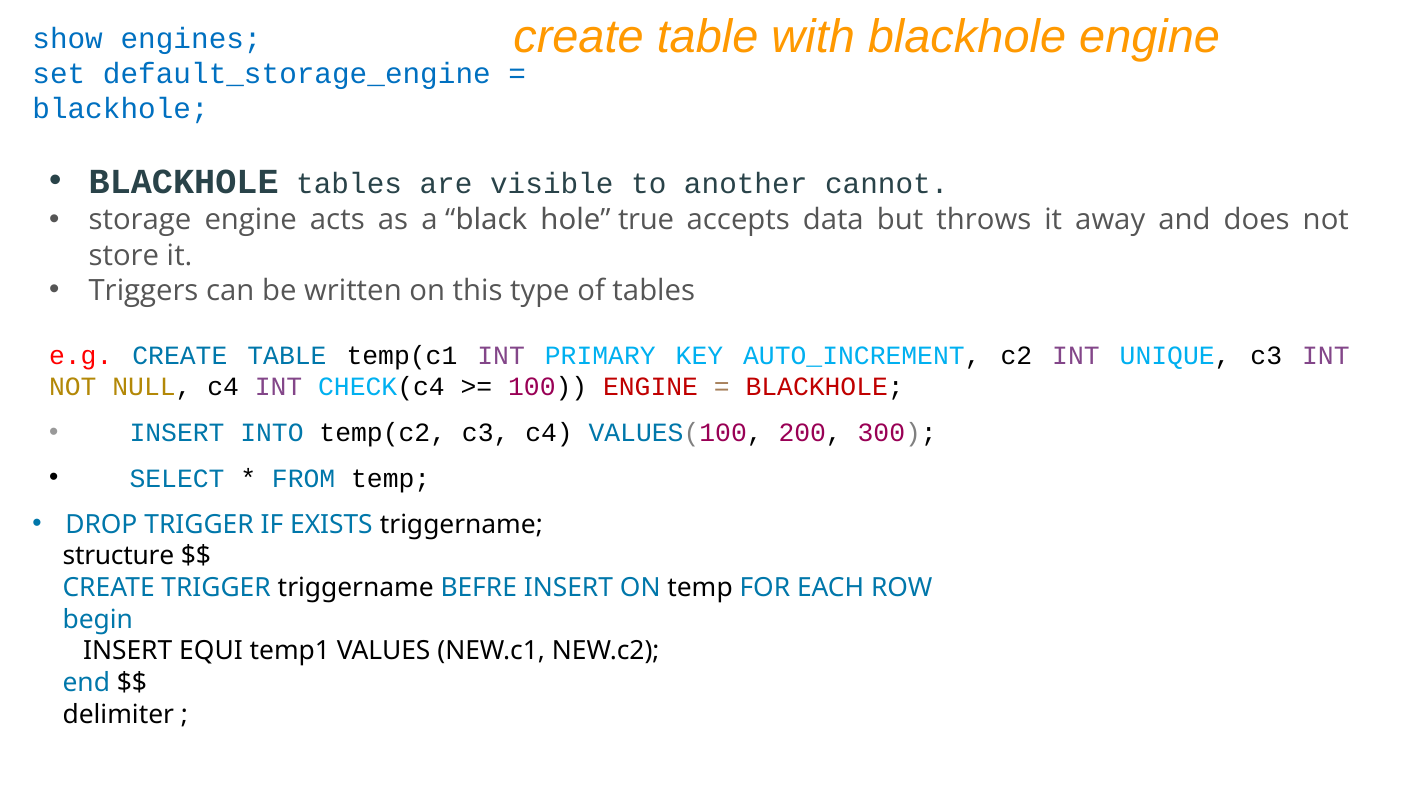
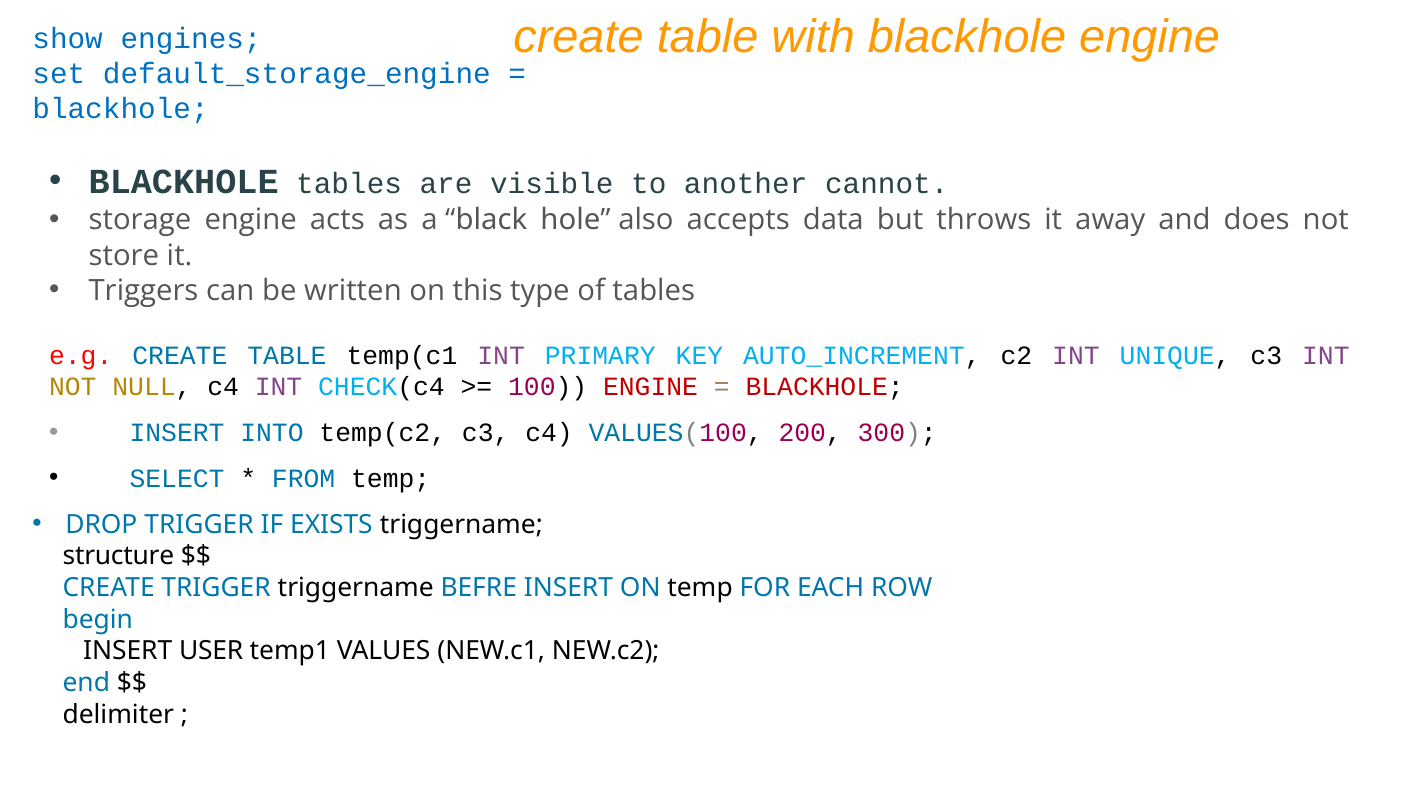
true: true -> also
EQUI: EQUI -> USER
